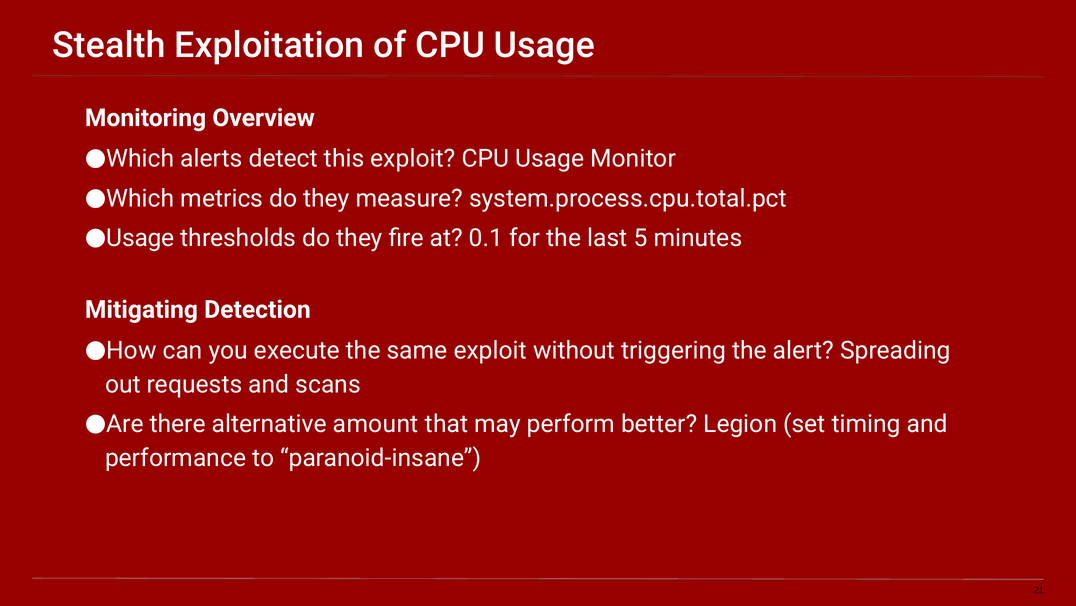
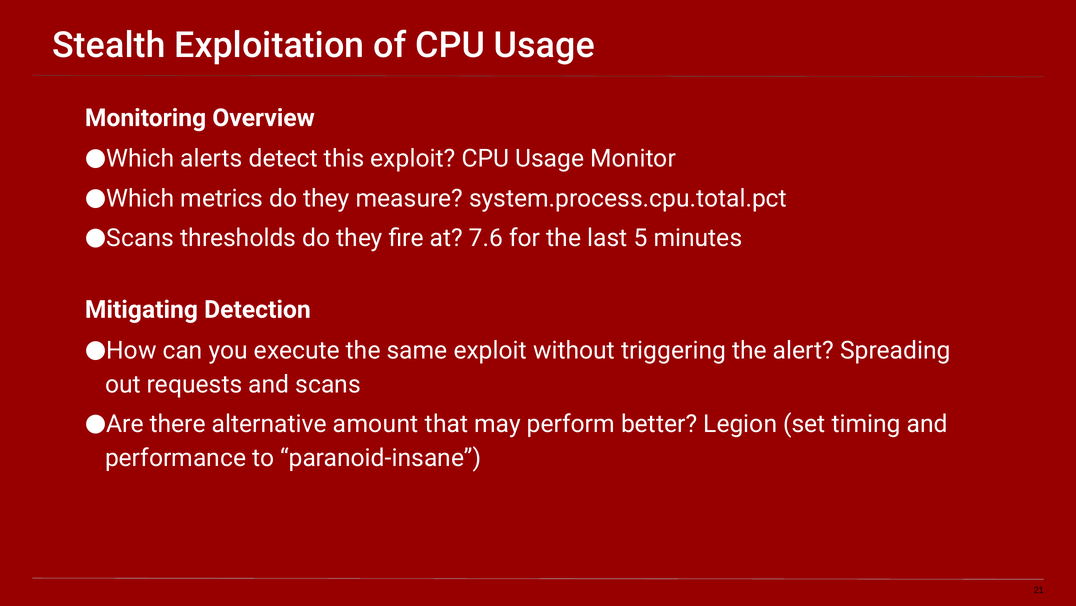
Usage at (140, 238): Usage -> Scans
0.1: 0.1 -> 7.6
